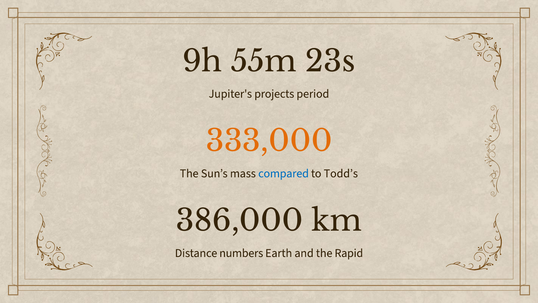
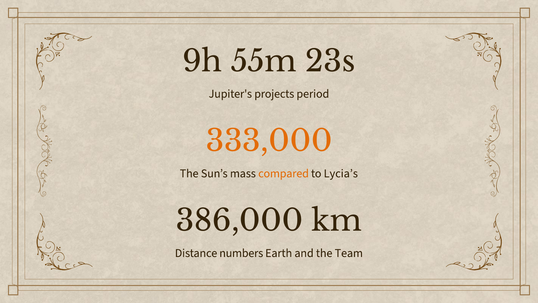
compared colour: blue -> orange
Todd’s: Todd’s -> Lycia’s
Rapid: Rapid -> Team
